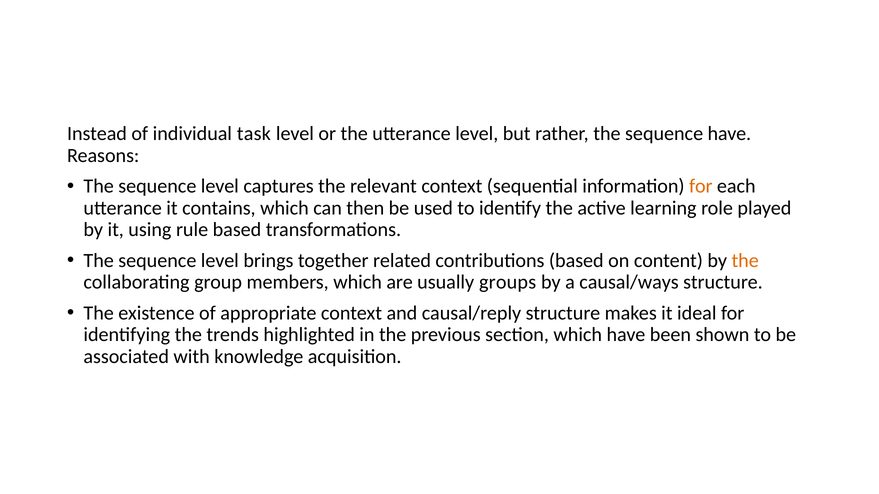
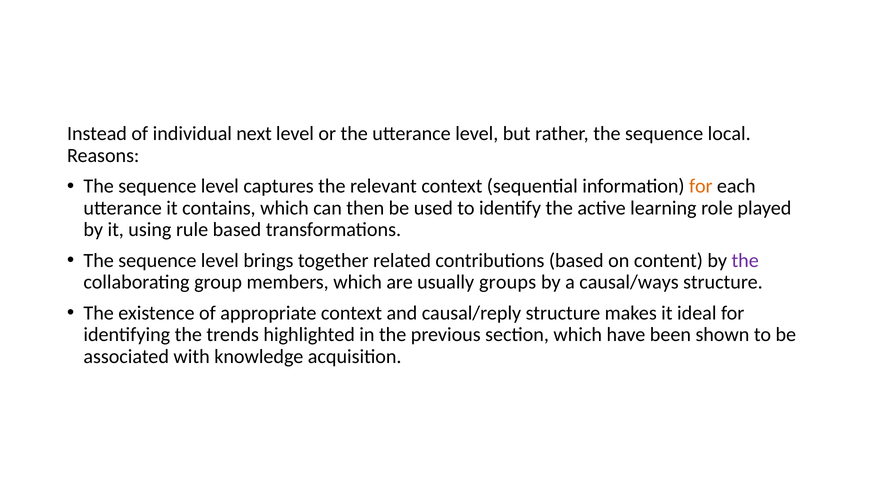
task: task -> next
sequence have: have -> local
the at (745, 261) colour: orange -> purple
